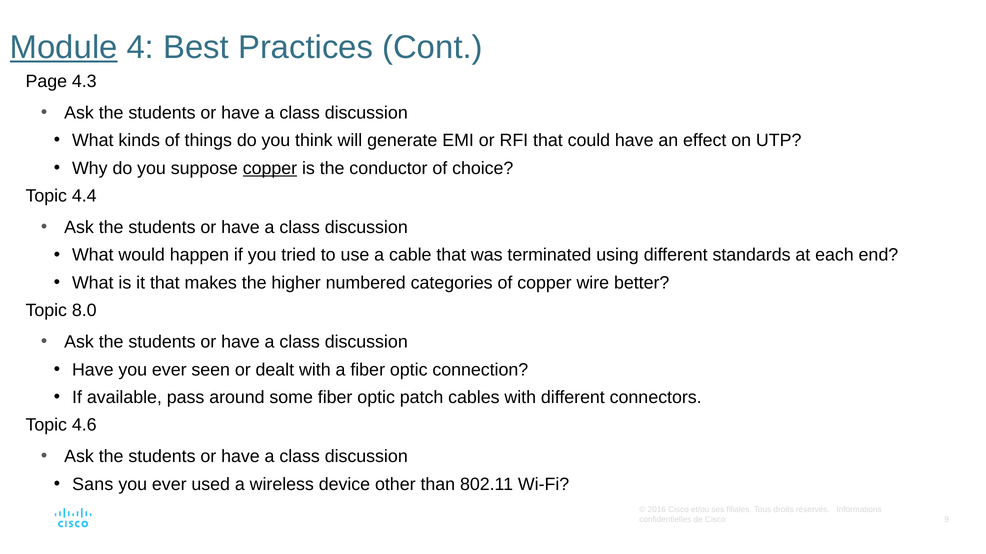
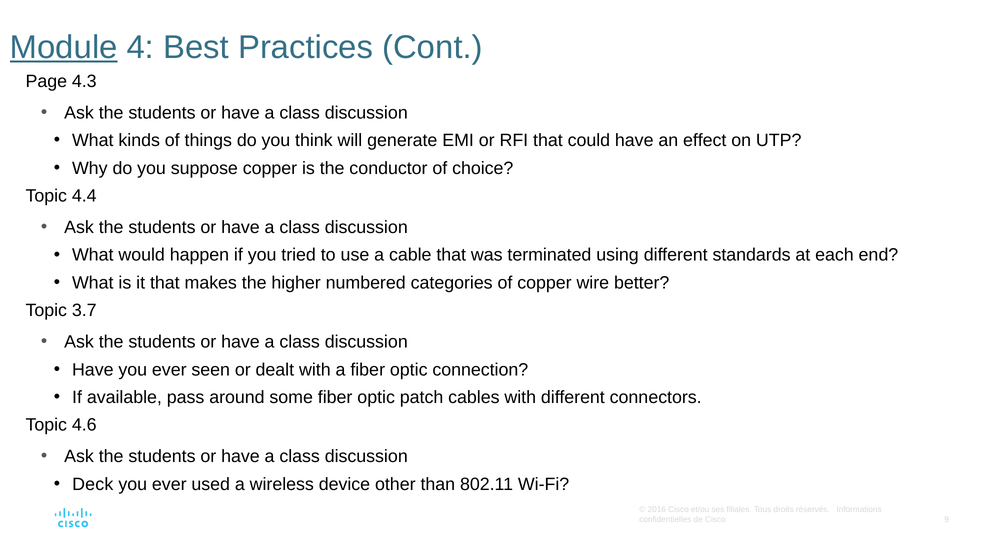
copper at (270, 168) underline: present -> none
8.0: 8.0 -> 3.7
Sans: Sans -> Deck
